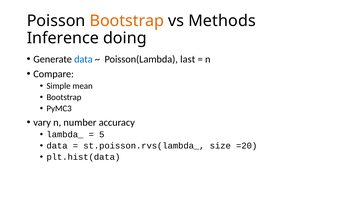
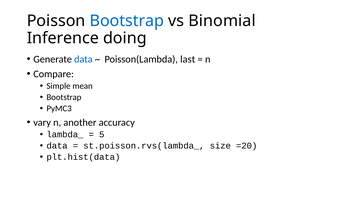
Bootstrap at (127, 21) colour: orange -> blue
Methods: Methods -> Binomial
number: number -> another
